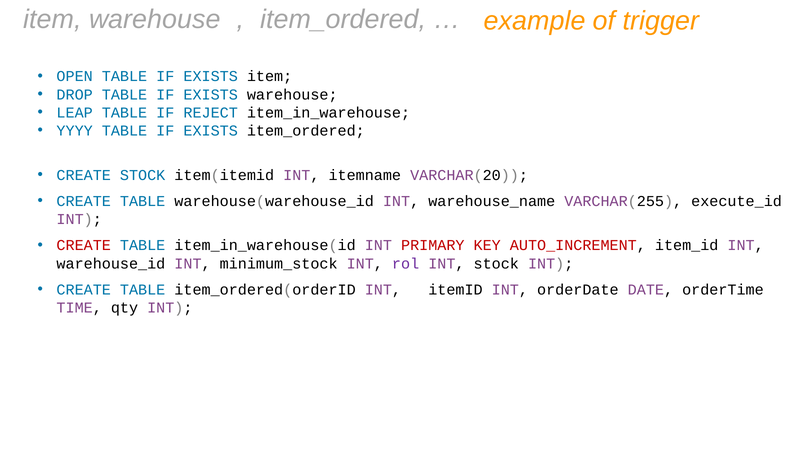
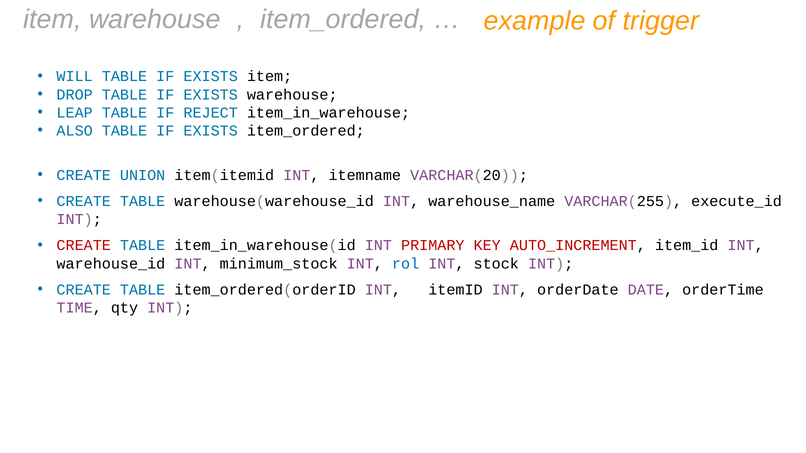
OPEN: OPEN -> WILL
YYYY: YYYY -> ALSO
CREATE STOCK: STOCK -> UNION
rol colour: purple -> blue
